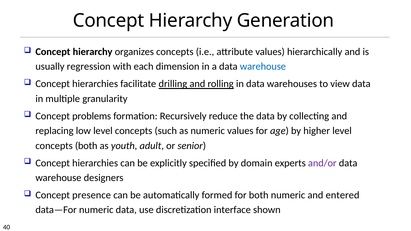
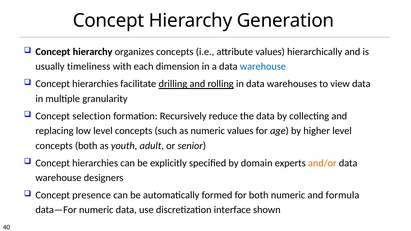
regression: regression -> timeliness
problems: problems -> selection
and/or colour: purple -> orange
entered: entered -> formula
